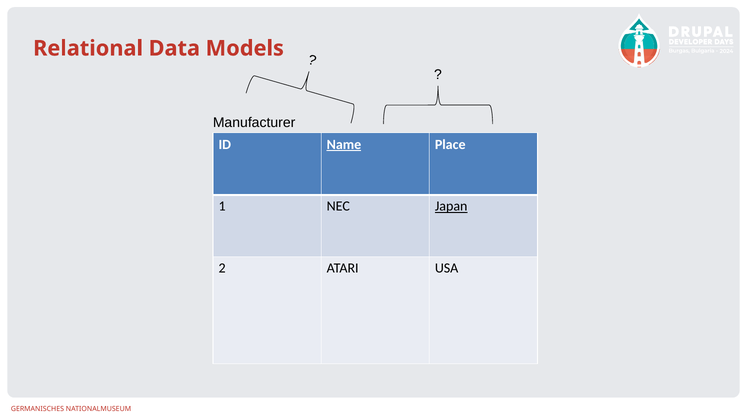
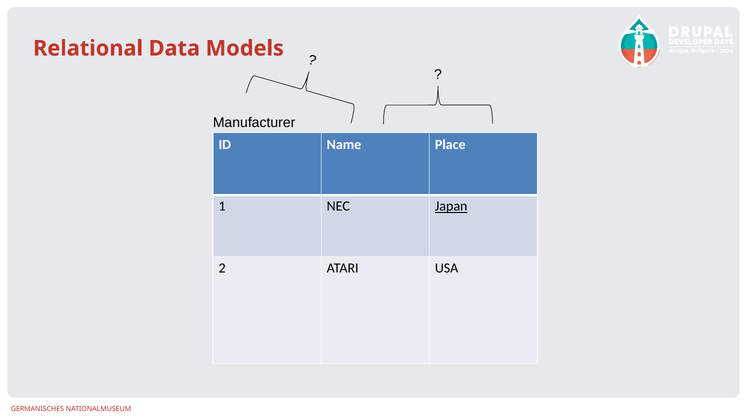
Name underline: present -> none
